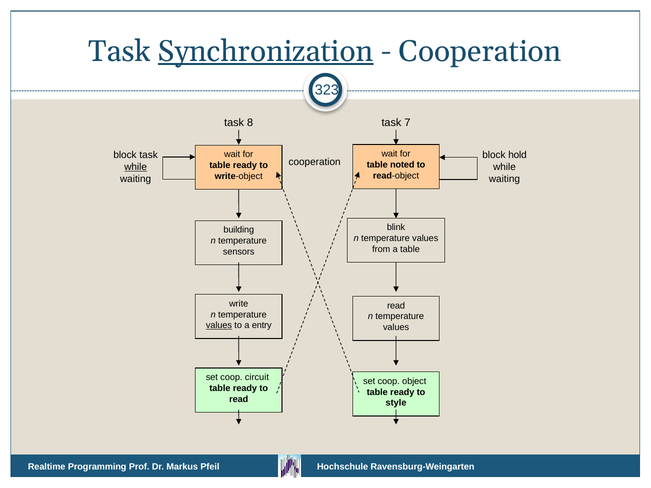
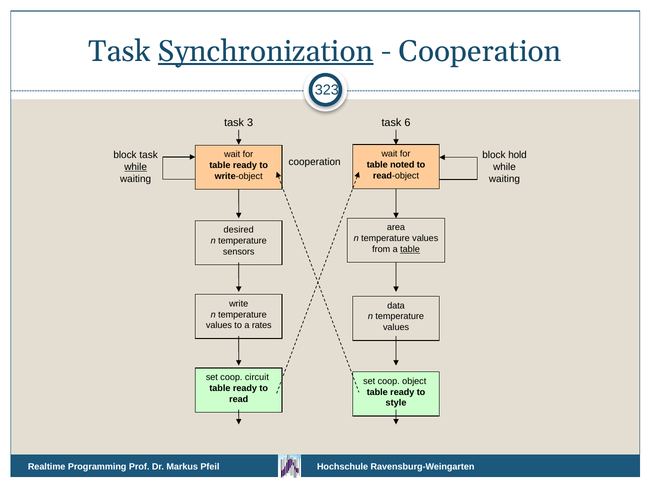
8: 8 -> 3
7: 7 -> 6
blink: blink -> area
building: building -> desired
table at (410, 249) underline: none -> present
read at (396, 306): read -> data
values at (219, 326) underline: present -> none
entry: entry -> rates
